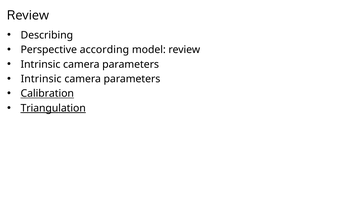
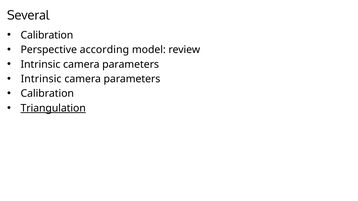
Review at (28, 15): Review -> Several
Describing at (47, 35): Describing -> Calibration
Calibration at (47, 94) underline: present -> none
